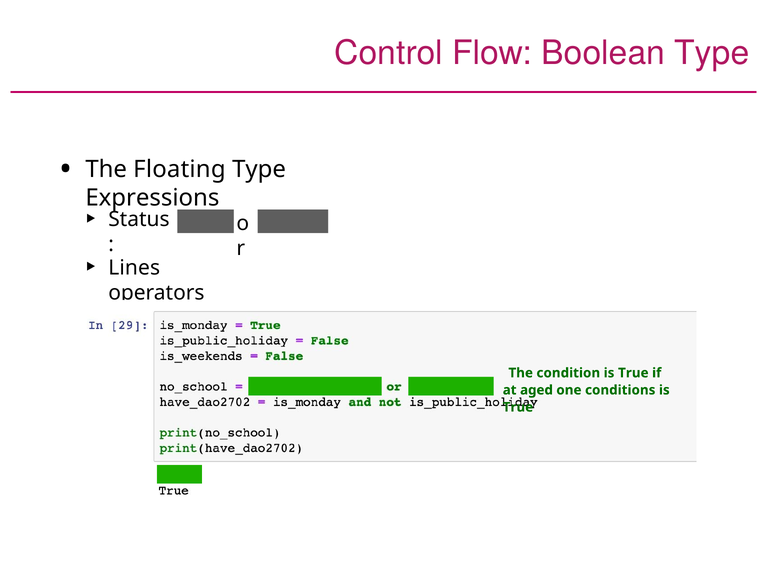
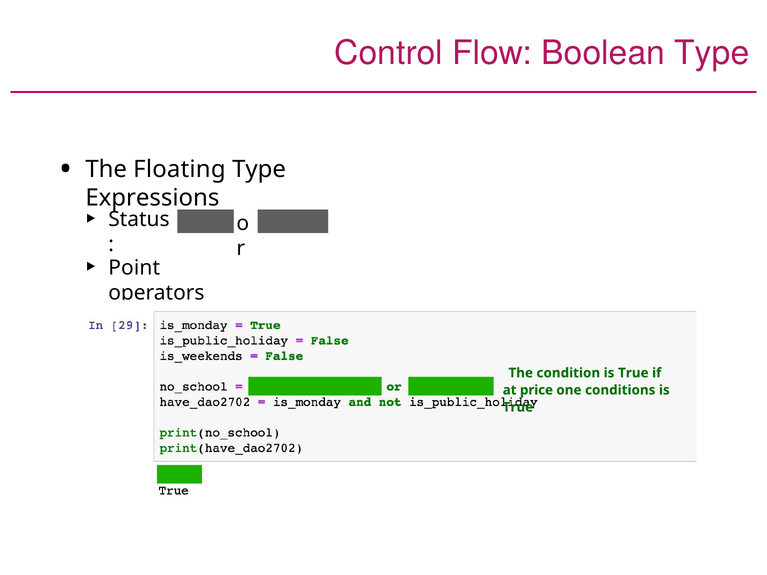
Lines: Lines -> Point
aged: aged -> price
